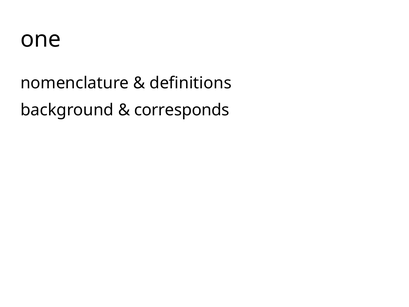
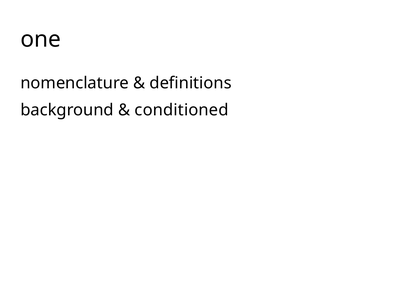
corresponds: corresponds -> conditioned
